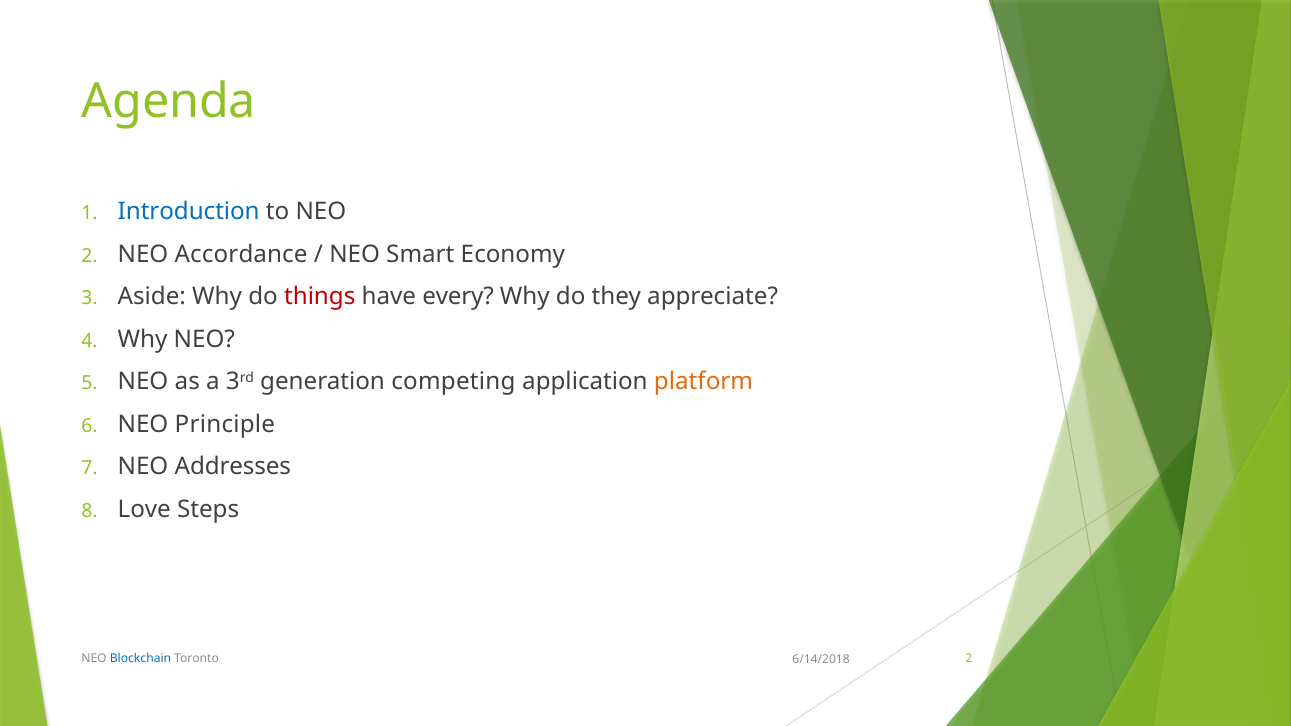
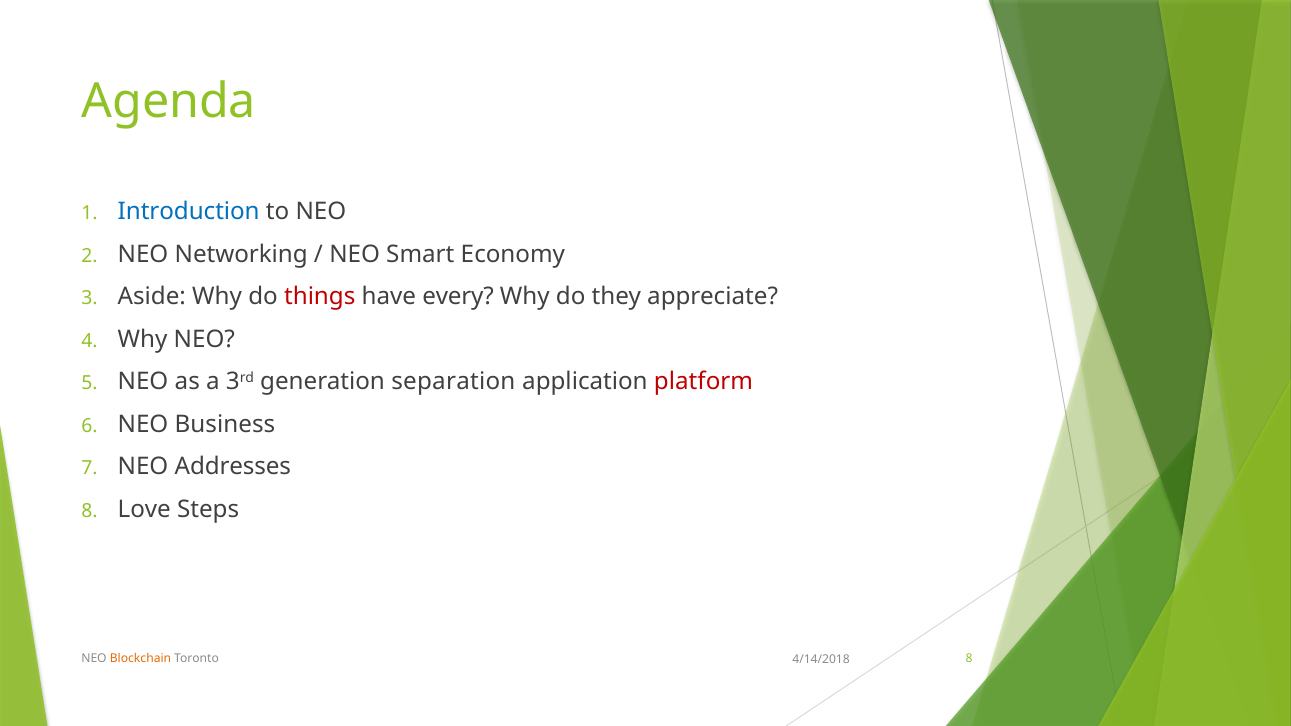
Accordance: Accordance -> Networking
competing: competing -> separation
platform colour: orange -> red
Principle: Principle -> Business
Blockchain colour: blue -> orange
Toronto 2: 2 -> 8
6/14/2018: 6/14/2018 -> 4/14/2018
